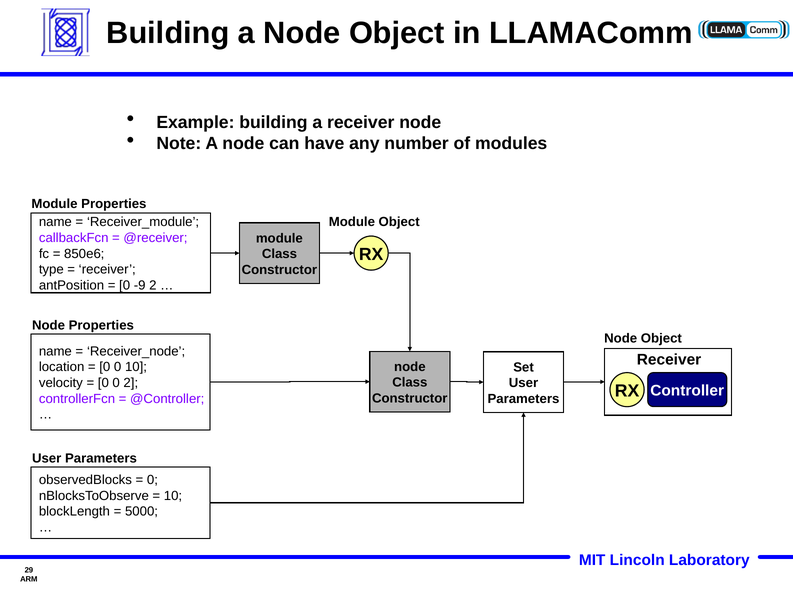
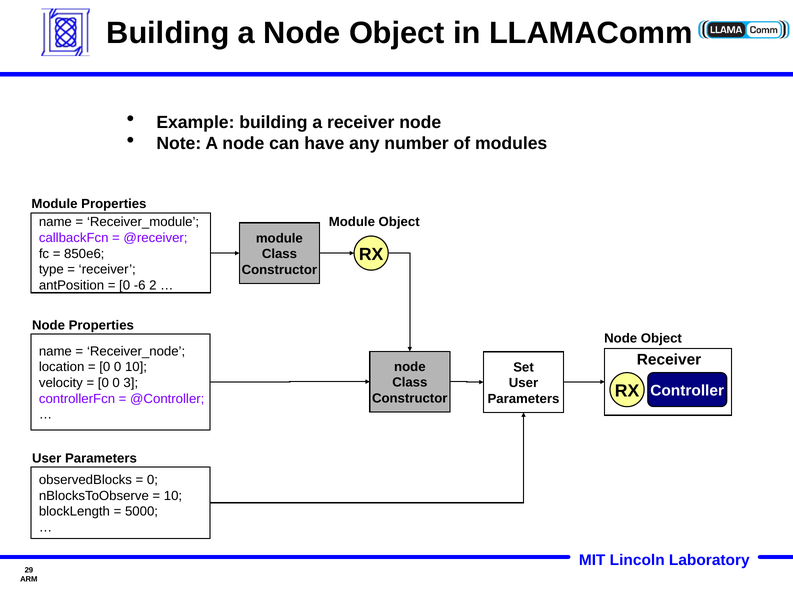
-9: -9 -> -6
0 2: 2 -> 3
